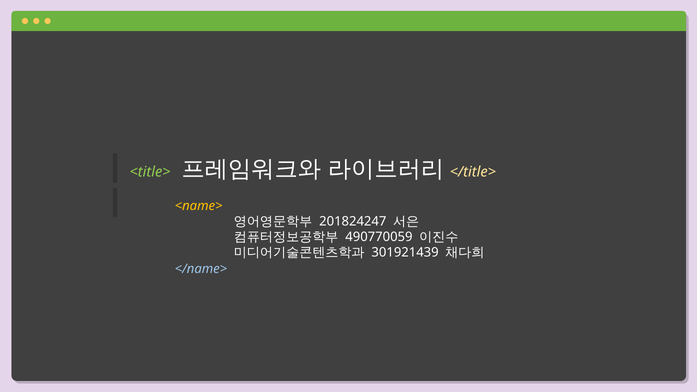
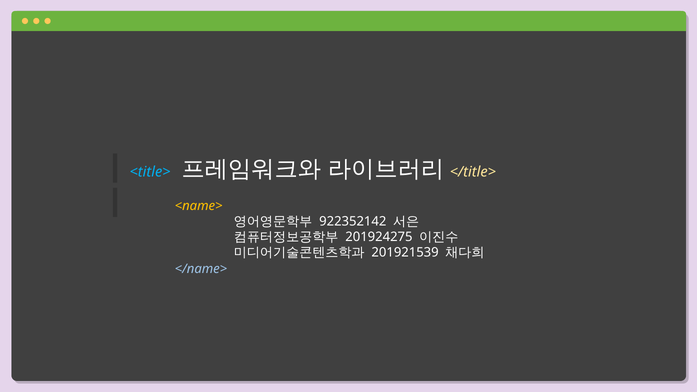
<title> colour: light green -> light blue
201824247: 201824247 -> 922352142
490770059: 490770059 -> 201924275
301921439: 301921439 -> 201921539
